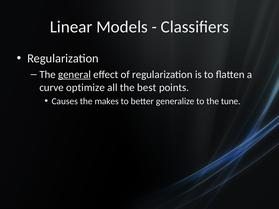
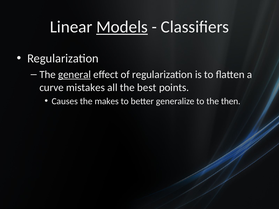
Models underline: none -> present
optimize: optimize -> mistakes
tune: tune -> then
